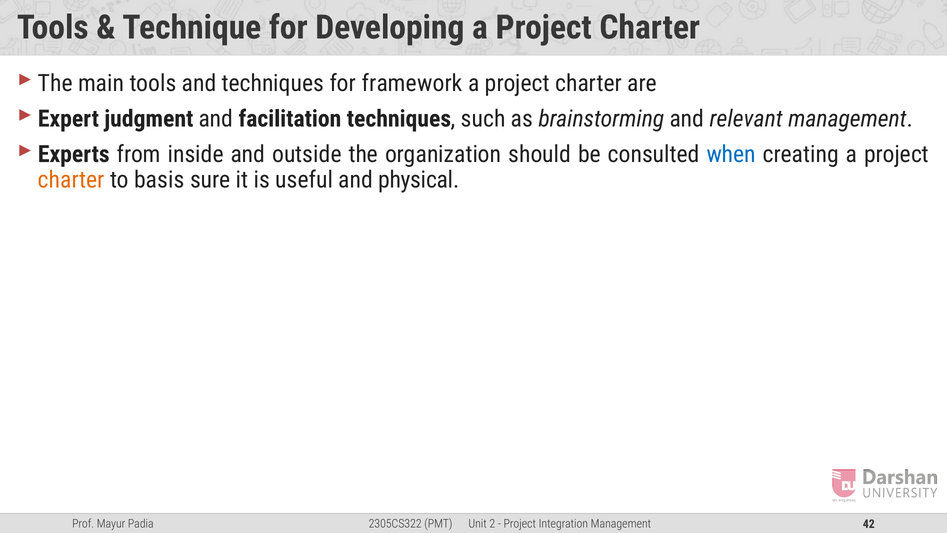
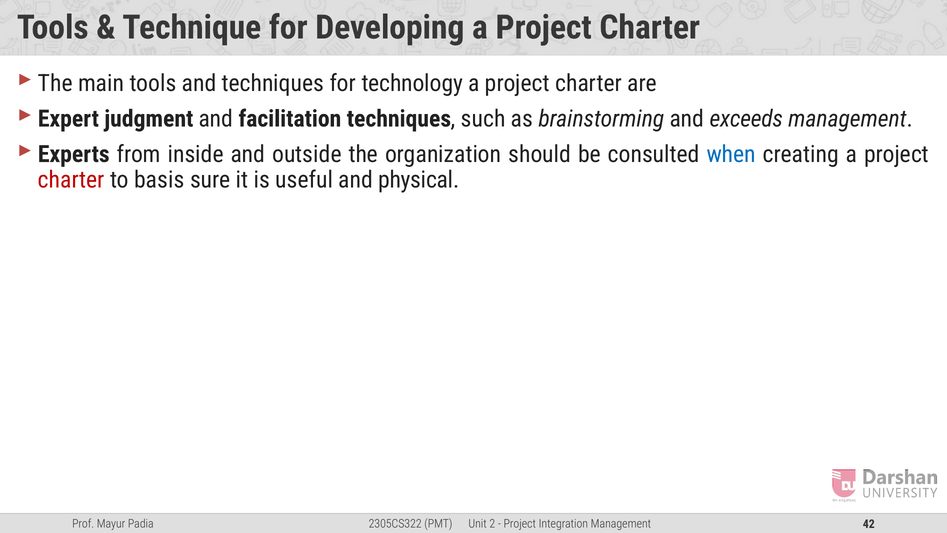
framework: framework -> technology
relevant: relevant -> exceeds
charter at (71, 180) colour: orange -> red
